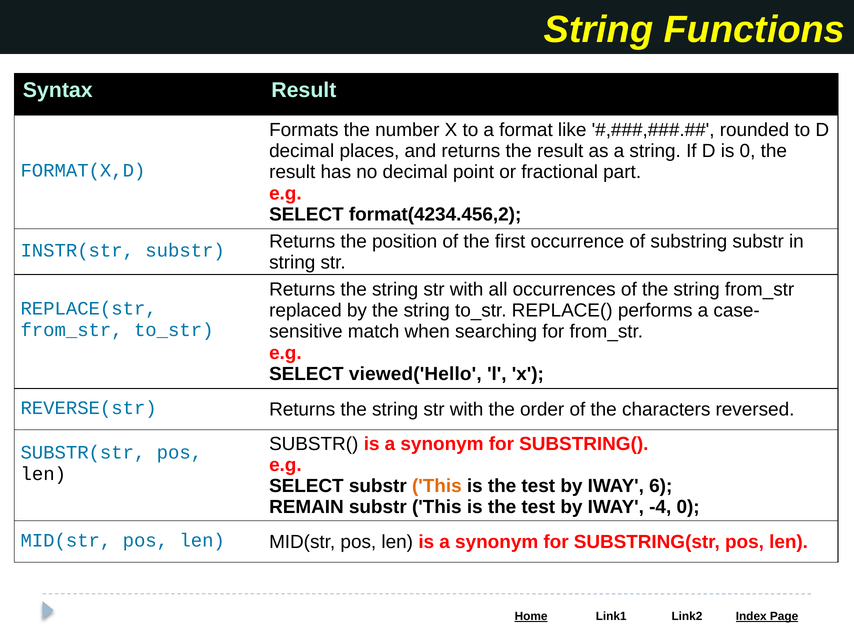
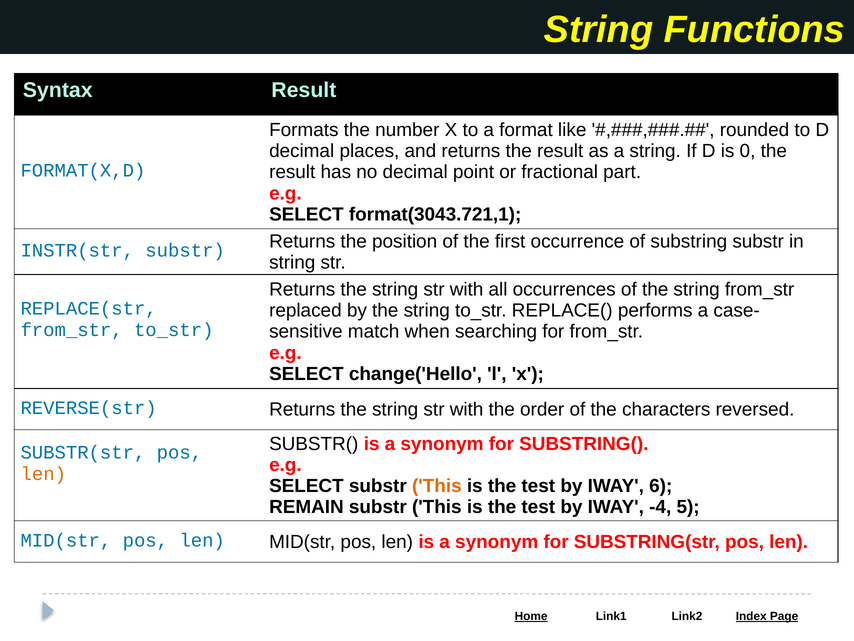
format(4234.456,2: format(4234.456,2 -> format(3043.721,1
viewed('Hello: viewed('Hello -> change('Hello
len at (43, 474) colour: black -> orange
-4 0: 0 -> 5
